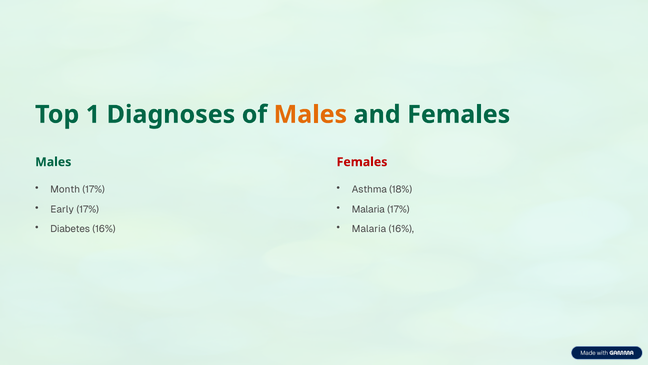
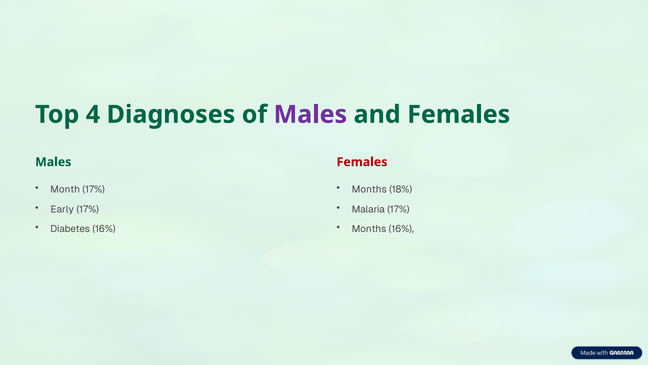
1: 1 -> 4
Males at (310, 114) colour: orange -> purple
Asthma at (369, 189): Asthma -> Months
Malaria at (369, 229): Malaria -> Months
